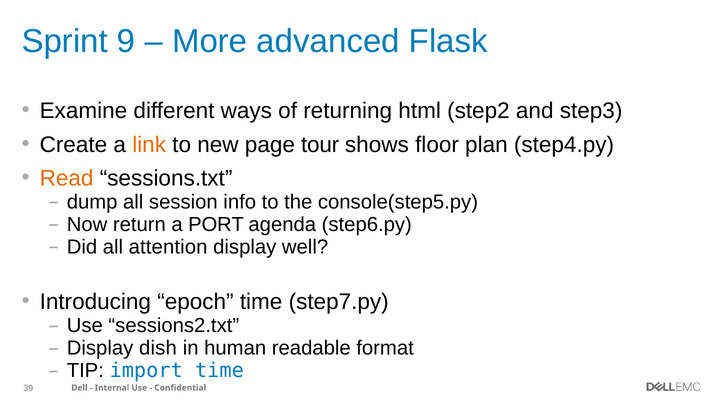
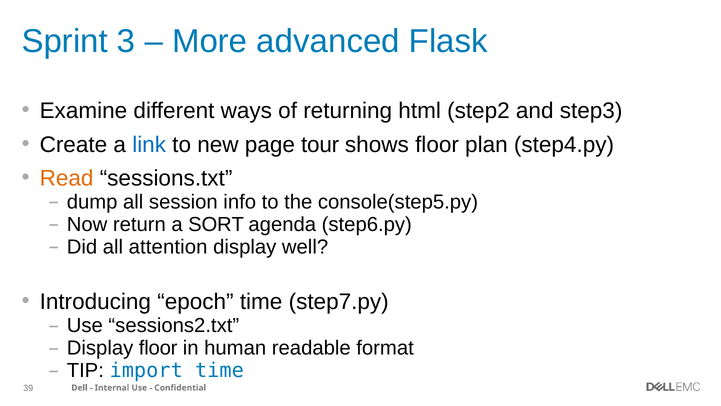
9: 9 -> 3
link colour: orange -> blue
PORT: PORT -> SORT
Display dish: dish -> floor
